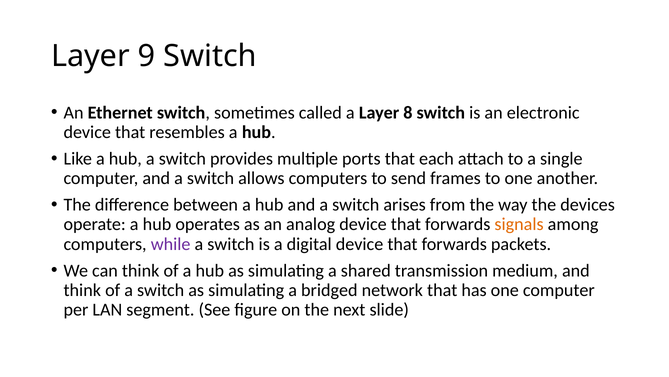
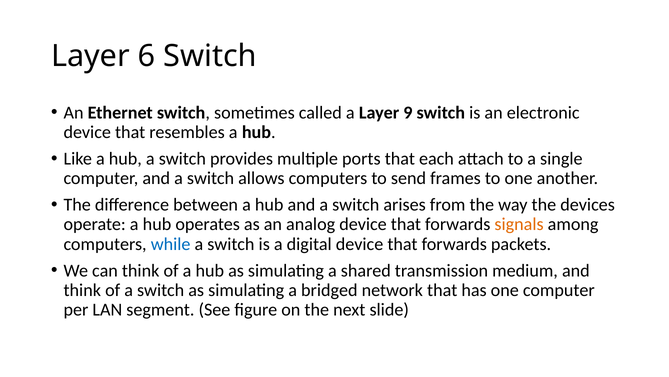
9: 9 -> 6
8: 8 -> 9
while colour: purple -> blue
